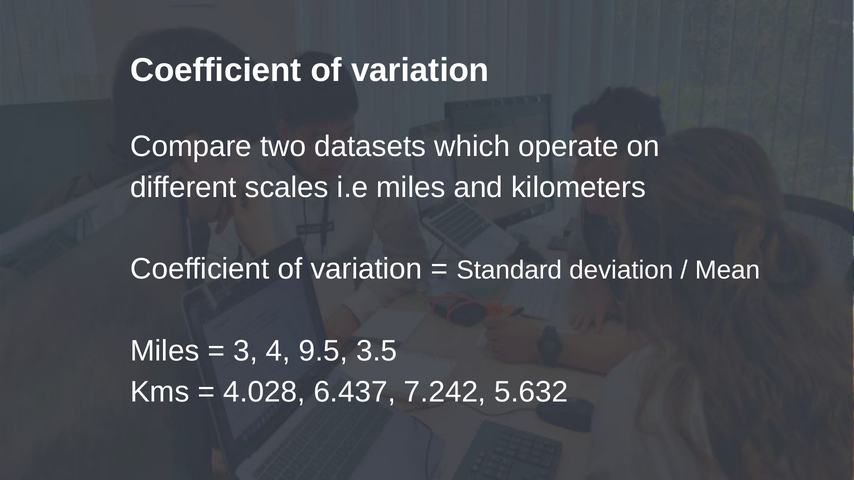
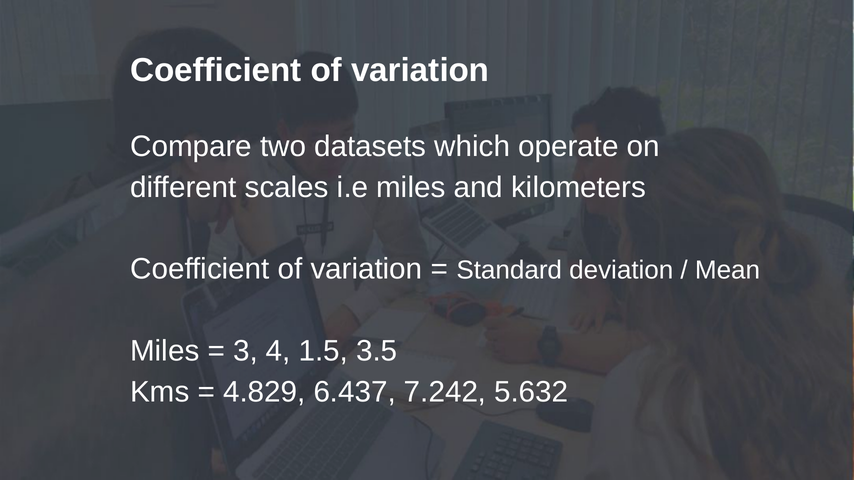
9.5: 9.5 -> 1.5
4.028: 4.028 -> 4.829
